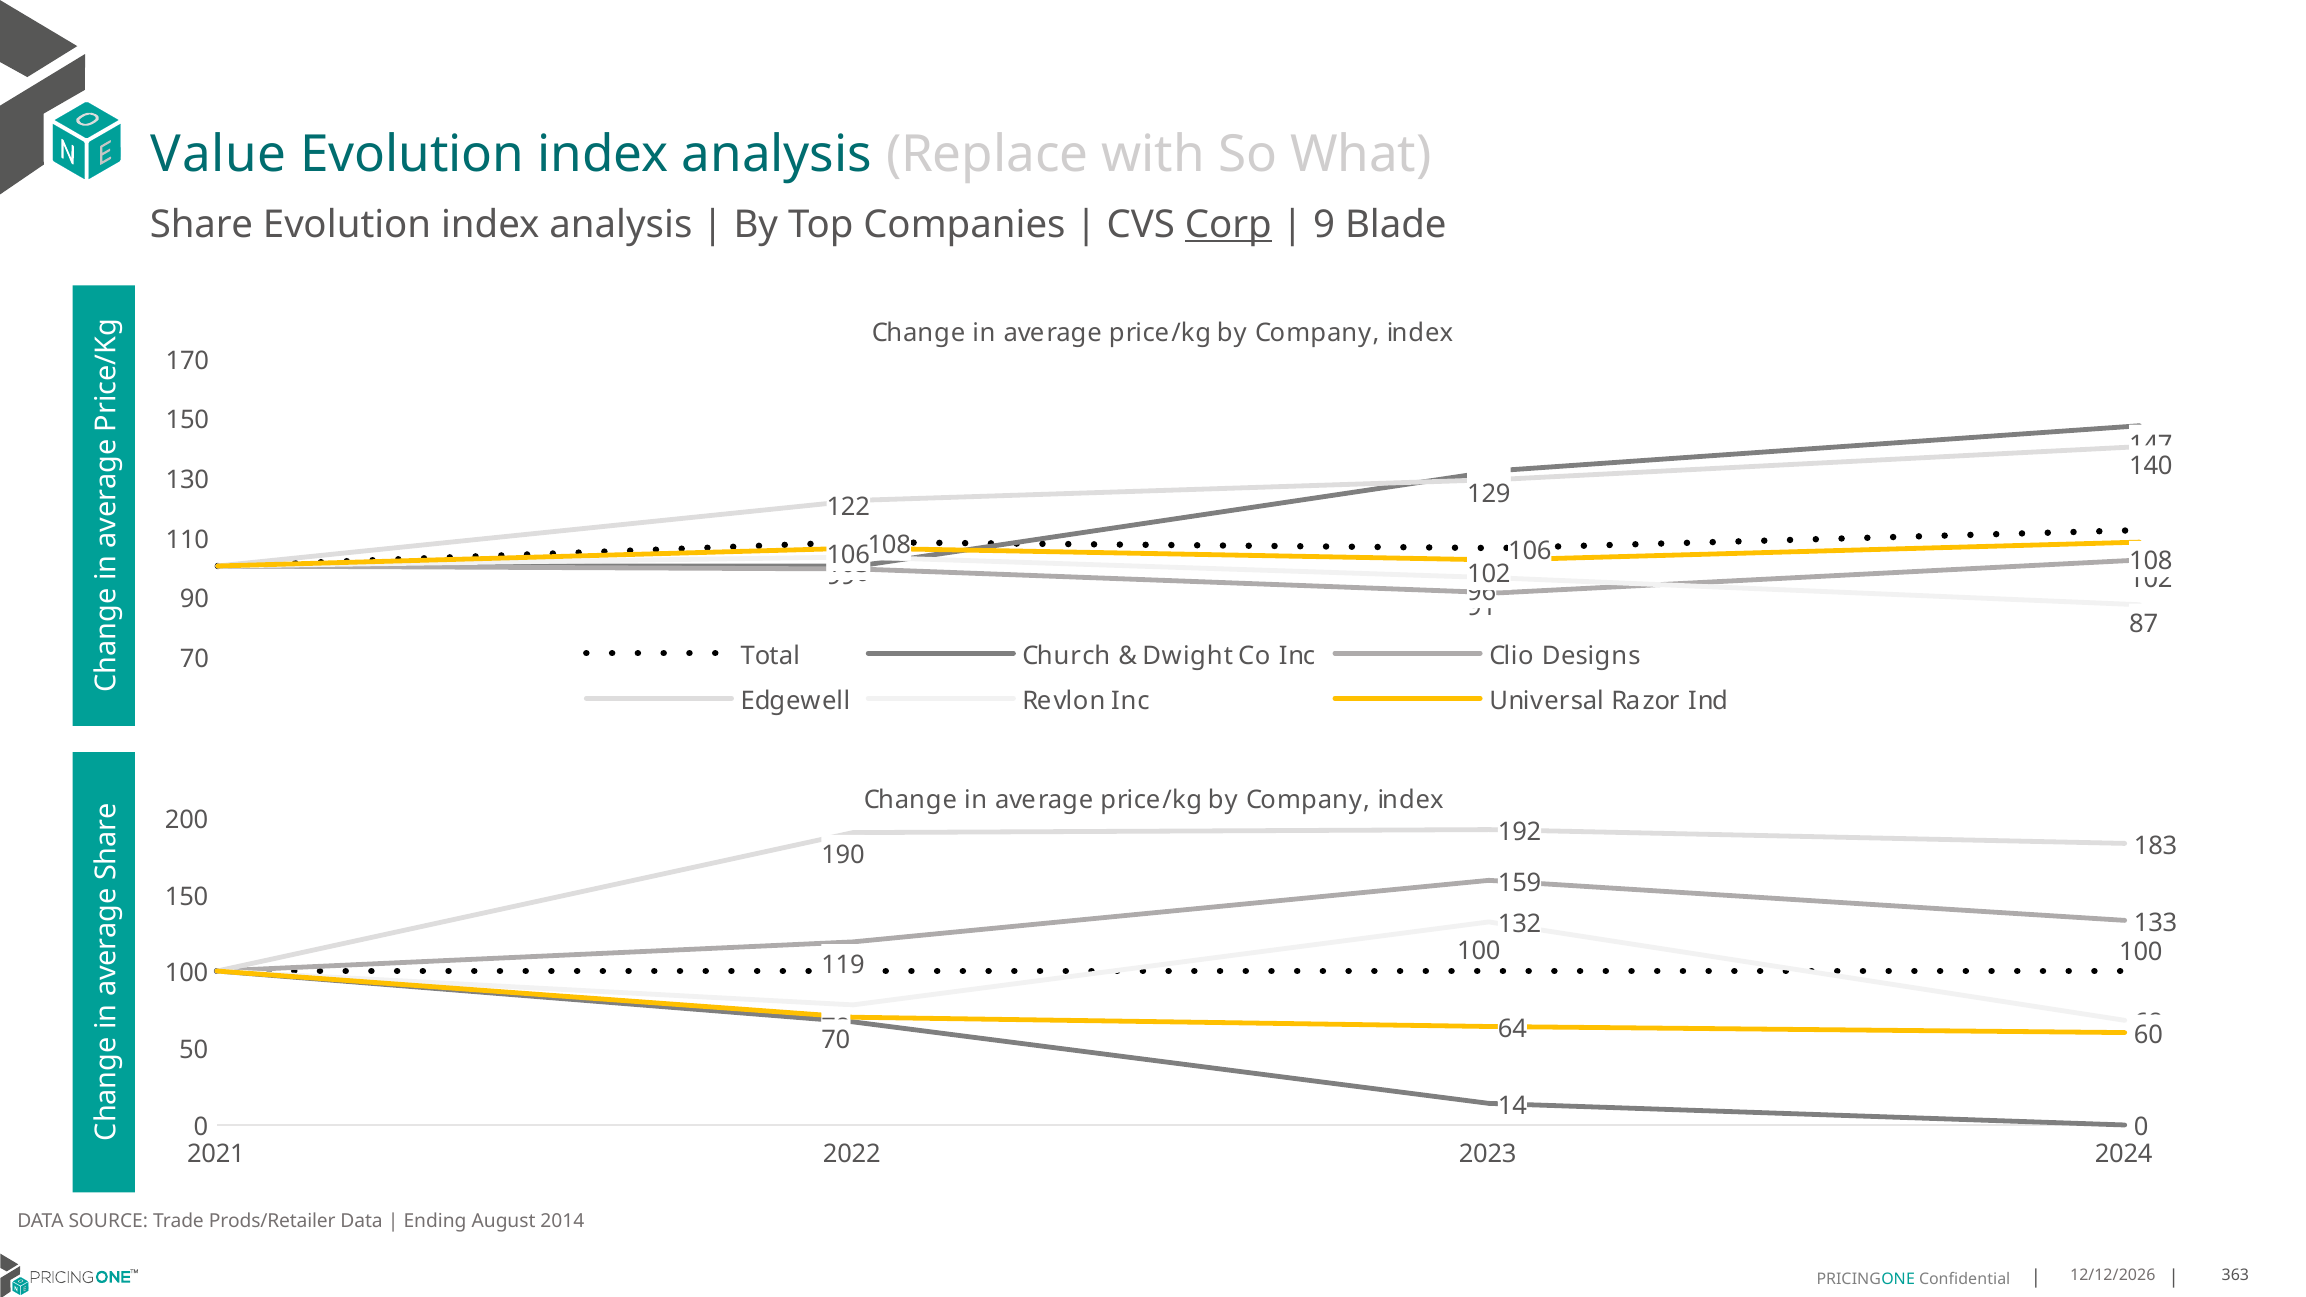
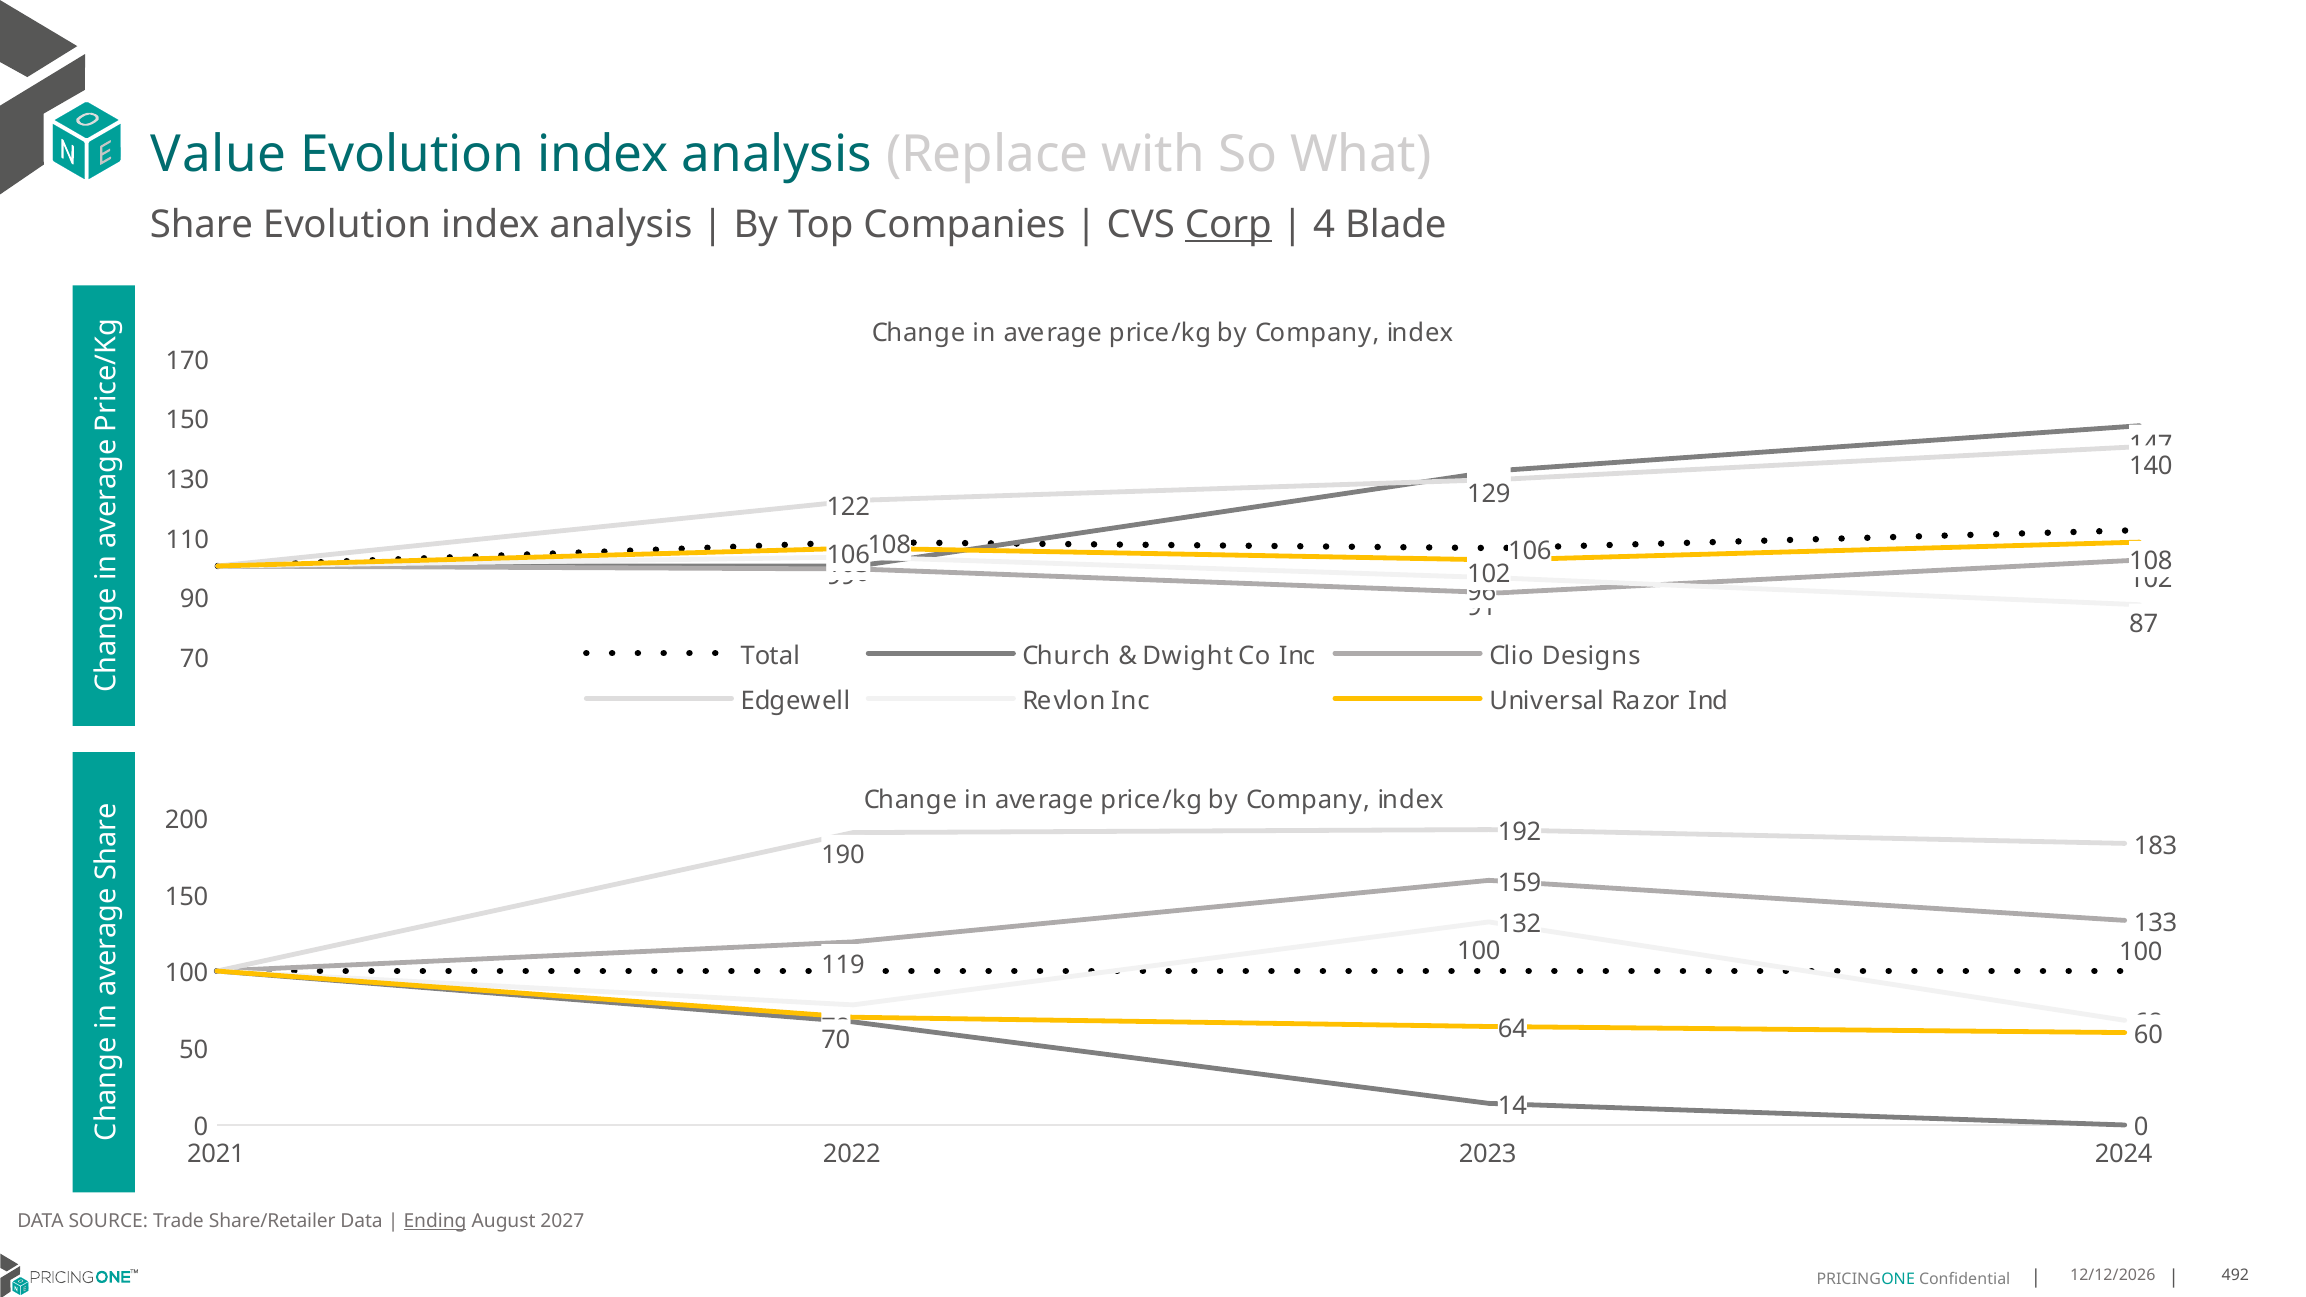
9: 9 -> 4
Prods/Retailer: Prods/Retailer -> Share/Retailer
Ending underline: none -> present
2014: 2014 -> 2027
363: 363 -> 492
